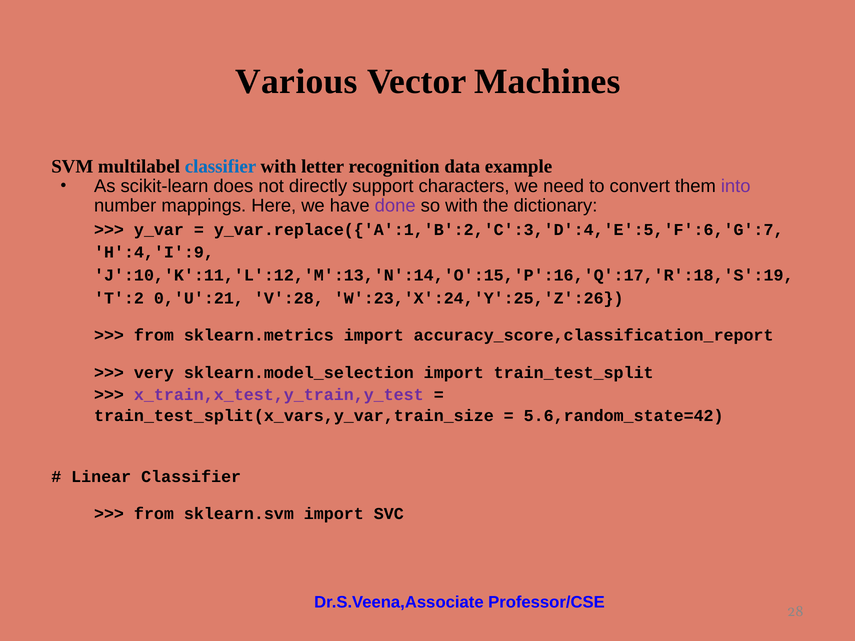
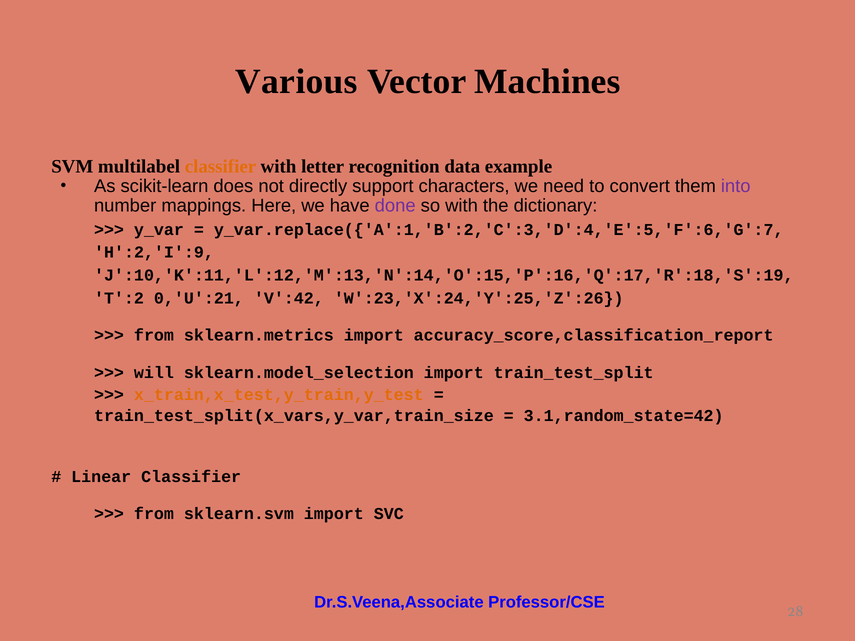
classifier at (220, 167) colour: blue -> orange
H':4,'I':9: H':4,'I':9 -> H':2,'I':9
V':28: V':28 -> V':42
very: very -> will
x_train,x_test,y_train,y_test colour: purple -> orange
5.6,random_state=42: 5.6,random_state=42 -> 3.1,random_state=42
